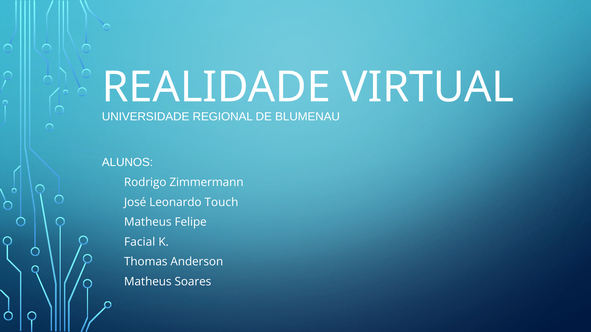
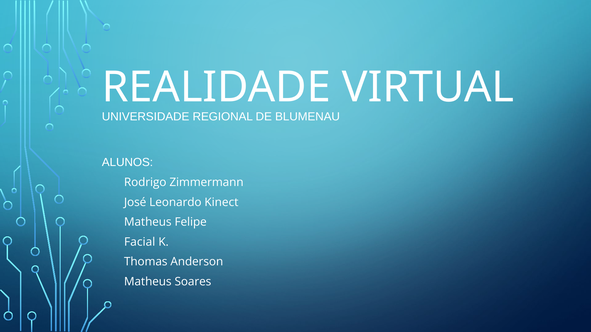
Touch: Touch -> Kinect
